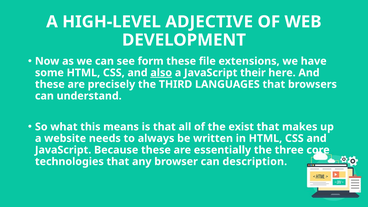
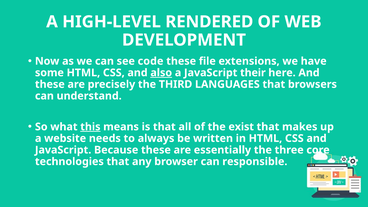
ADJECTIVE: ADJECTIVE -> RENDERED
form: form -> code
this underline: none -> present
description: description -> responsible
